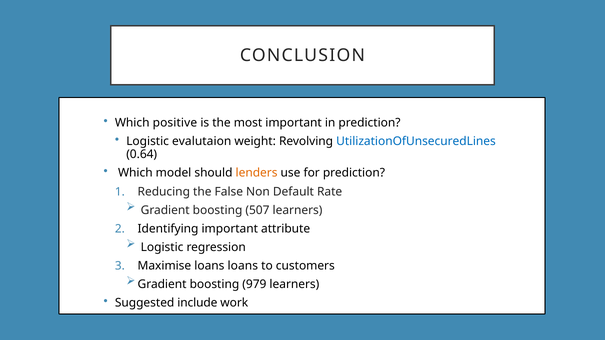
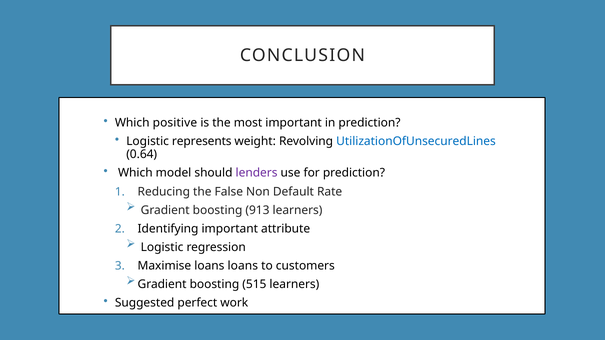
evalutaion: evalutaion -> represents
lenders colour: orange -> purple
507: 507 -> 913
979: 979 -> 515
include: include -> perfect
